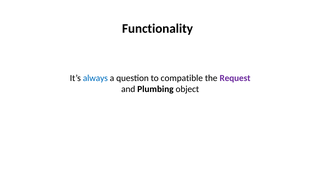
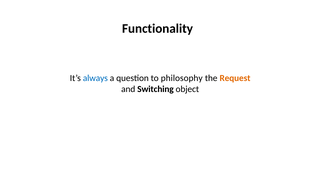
compatible: compatible -> philosophy
Request colour: purple -> orange
Plumbing: Plumbing -> Switching
